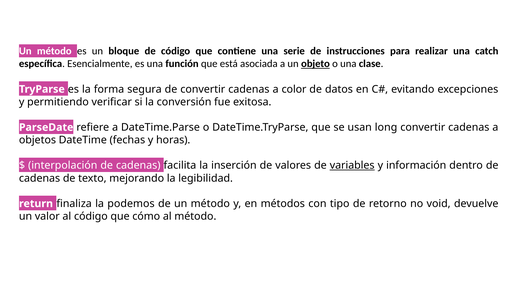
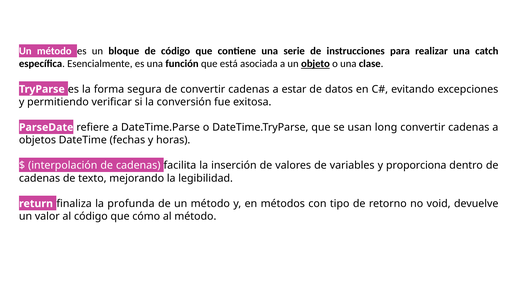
color: color -> estar
variables underline: present -> none
información: información -> proporciona
podemos: podemos -> profunda
